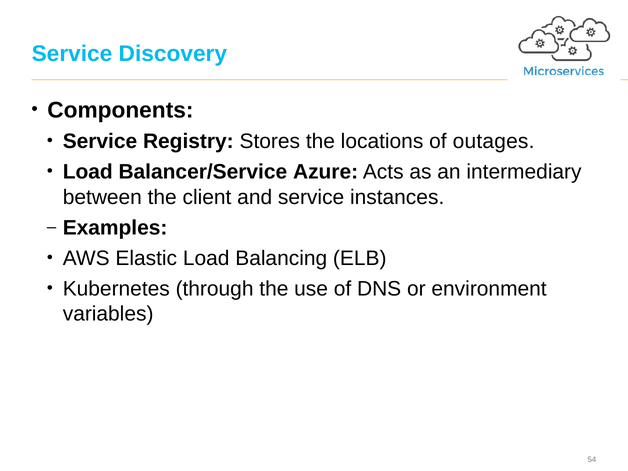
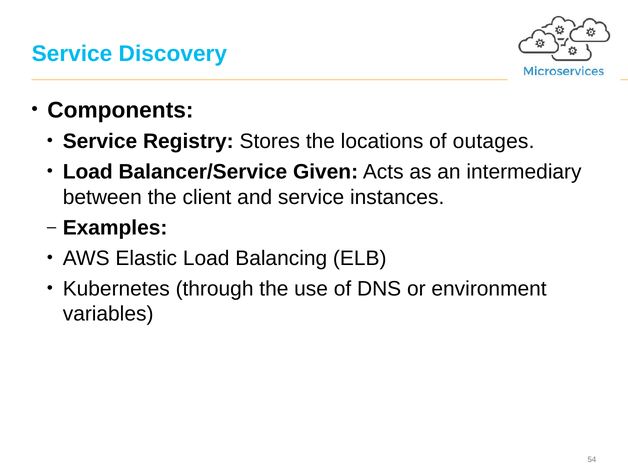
Azure: Azure -> Given
